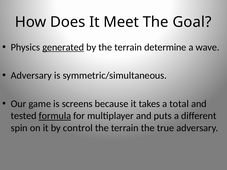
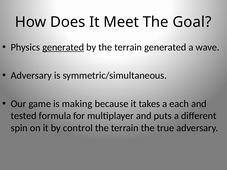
terrain determine: determine -> generated
screens: screens -> making
total: total -> each
formula underline: present -> none
